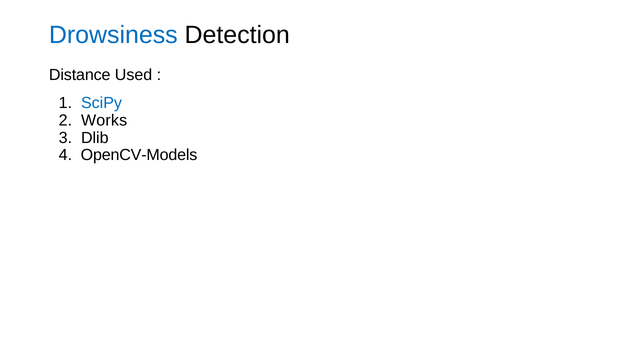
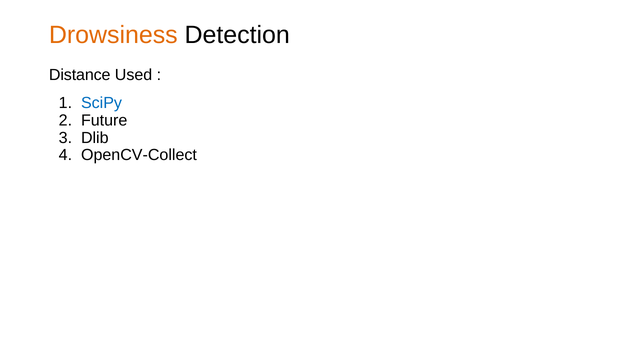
Drowsiness colour: blue -> orange
Works: Works -> Future
OpenCV-Models: OpenCV-Models -> OpenCV-Collect
